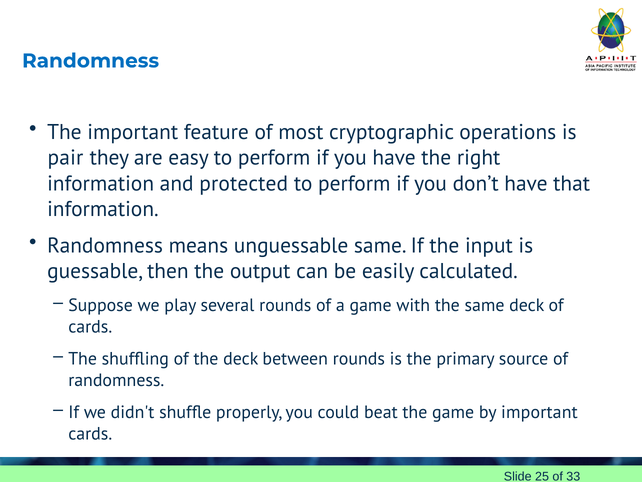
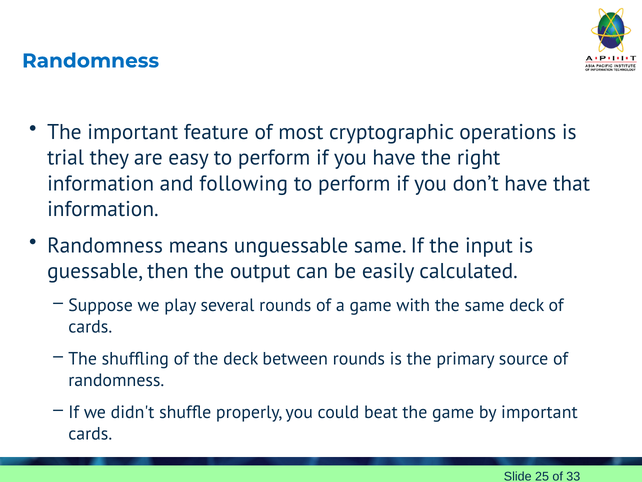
pair: pair -> trial
protected: protected -> following
